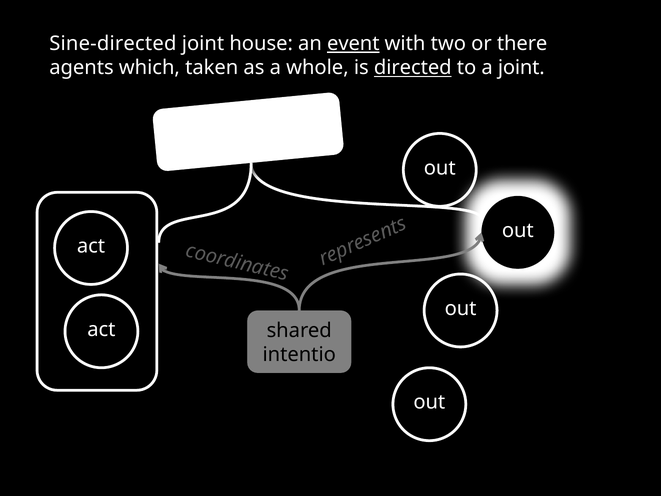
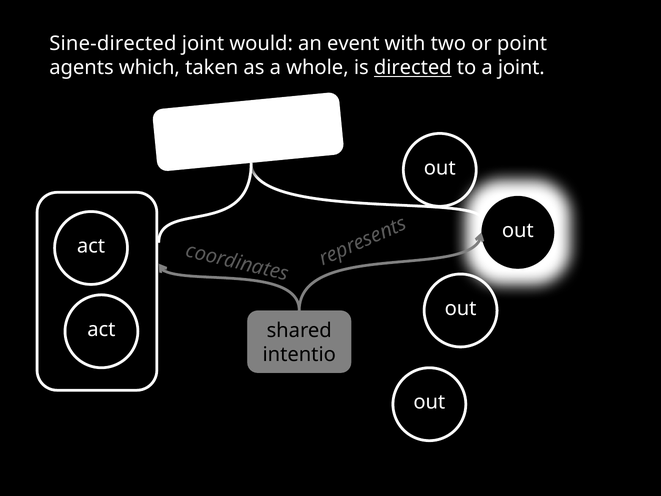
house: house -> would
event underline: present -> none
there: there -> point
